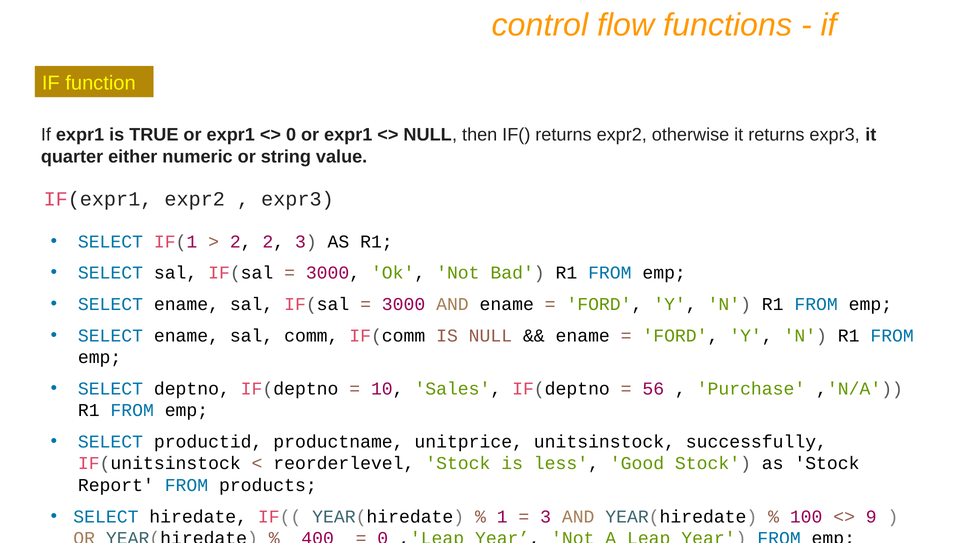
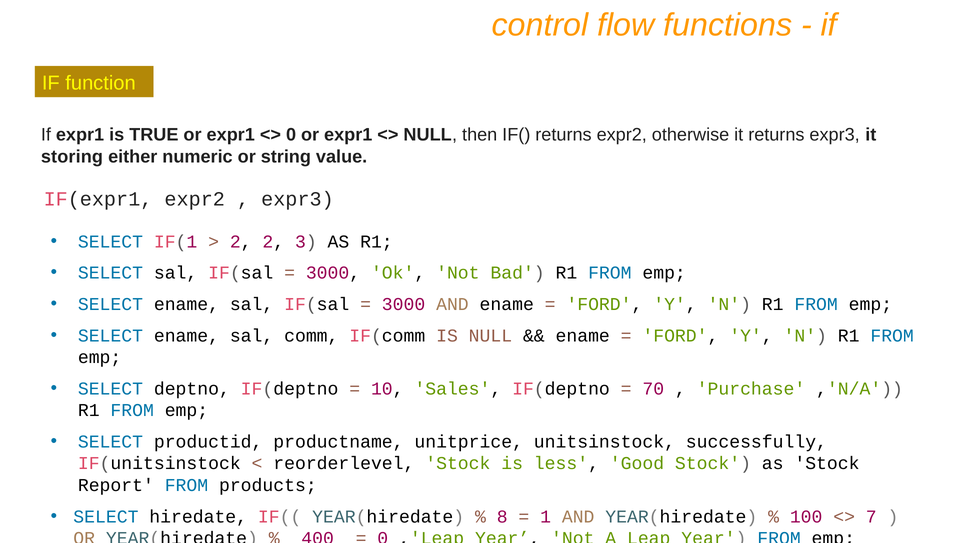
quarter: quarter -> storing
56: 56 -> 70
1: 1 -> 8
3 at (546, 516): 3 -> 1
9: 9 -> 7
